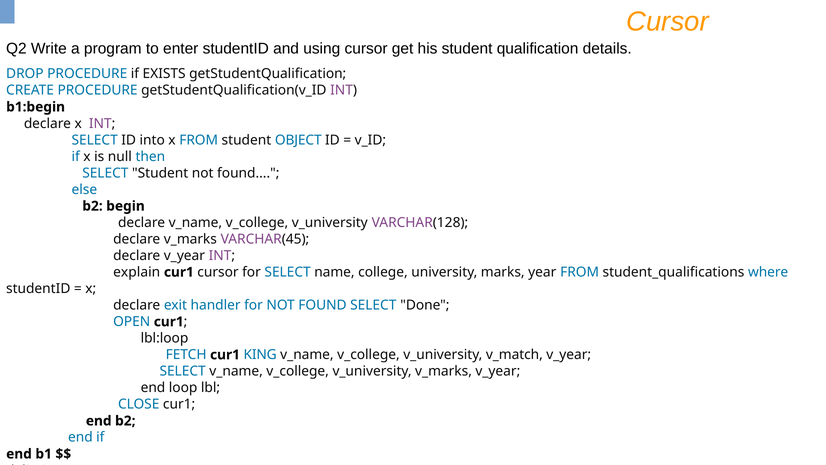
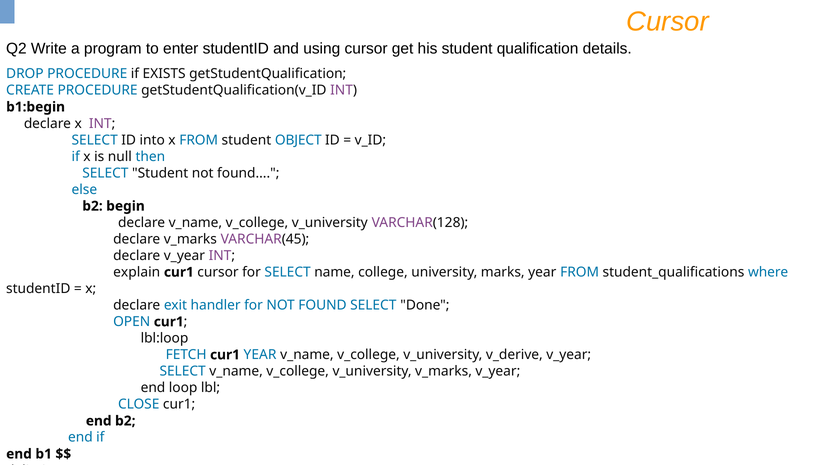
cur1 KING: KING -> YEAR
v_match: v_match -> v_derive
